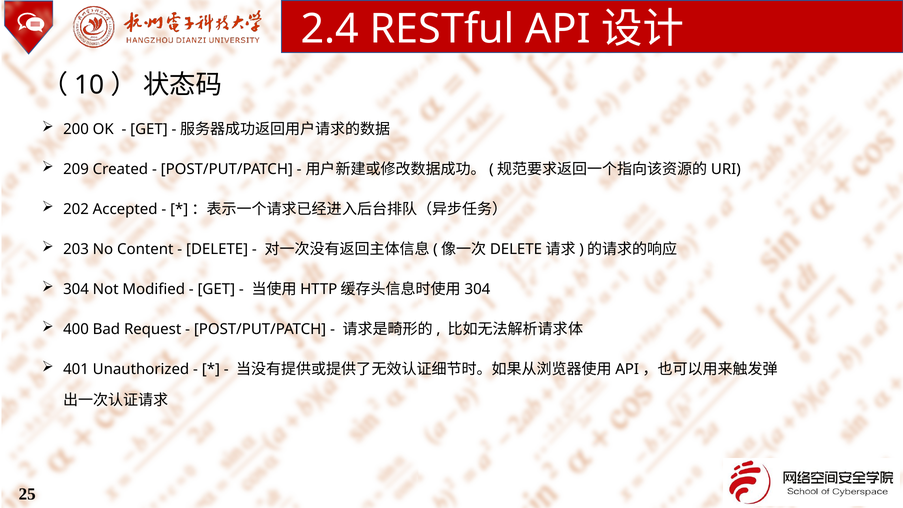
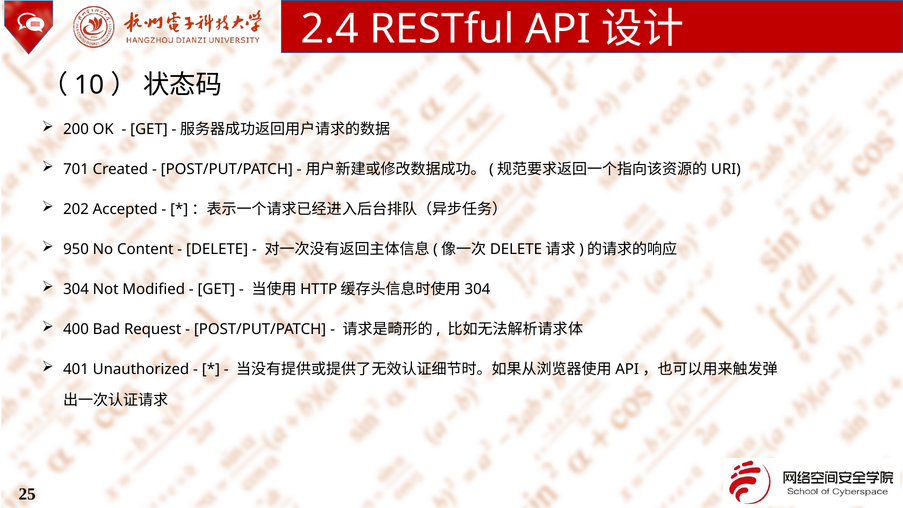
209: 209 -> 701
203: 203 -> 950
